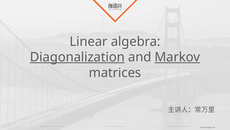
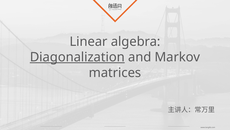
Markov underline: present -> none
